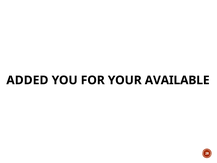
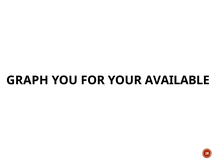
ADDED: ADDED -> GRAPH
